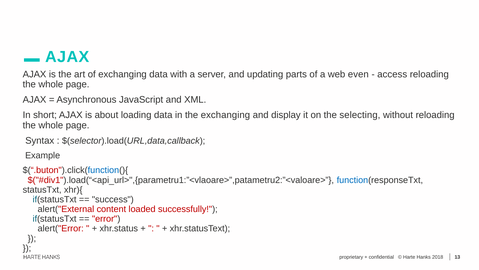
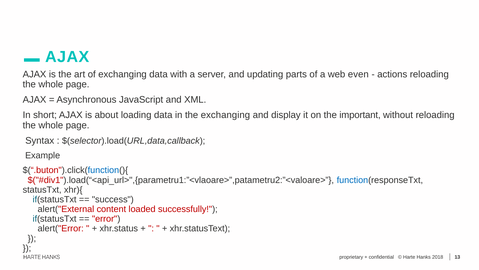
access: access -> actions
selecting: selecting -> important
